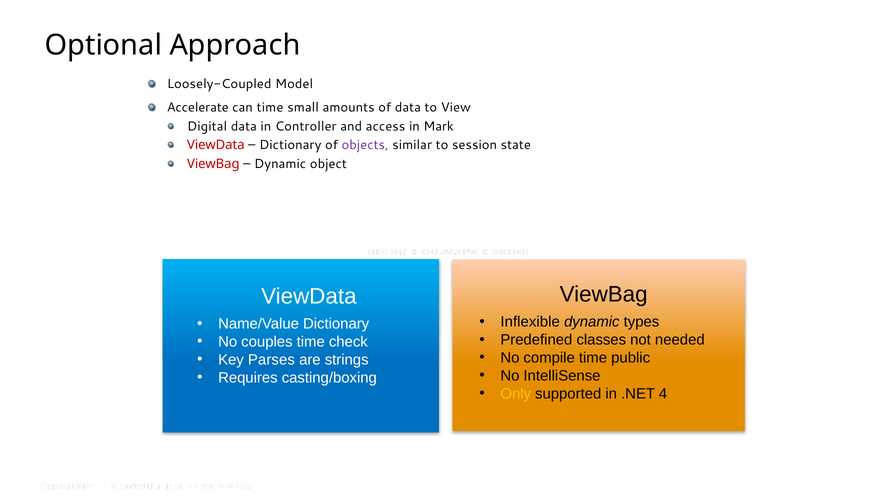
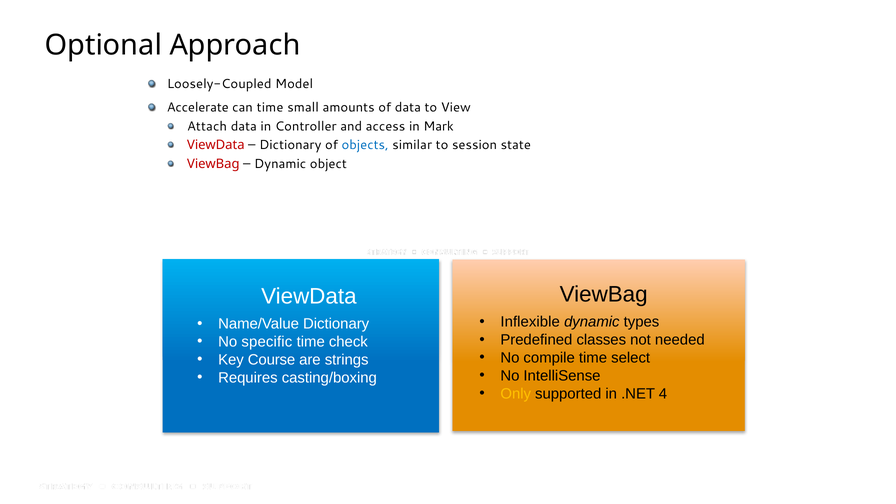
Digital: Digital -> Attach
objects colour: purple -> blue
couples: couples -> specific
public: public -> select
Parses: Parses -> Course
